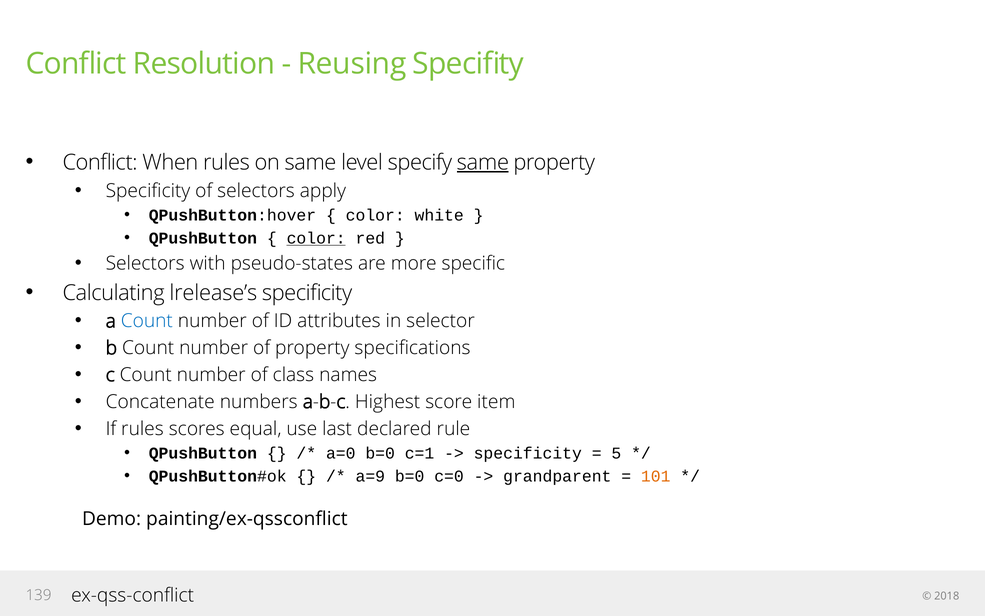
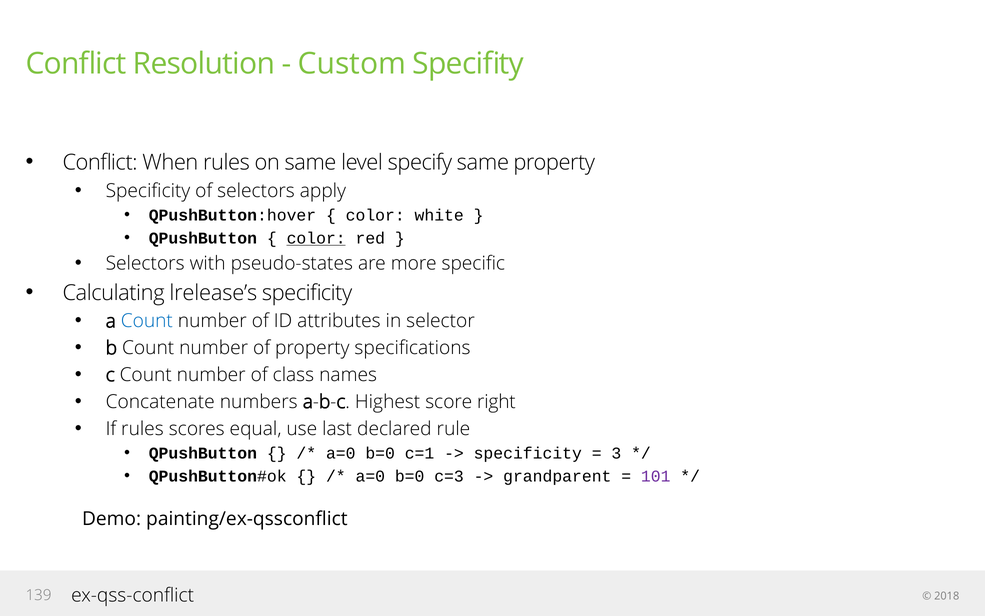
Reusing: Reusing -> Custom
same at (483, 162) underline: present -> none
item: item -> right
5: 5 -> 3
a=9 at (370, 476): a=9 -> a=0
c=0: c=0 -> c=3
101 colour: orange -> purple
